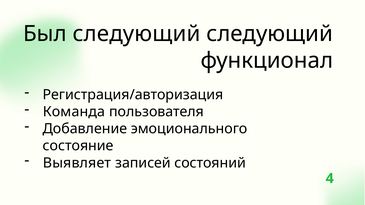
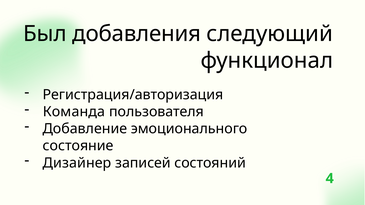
Был следующий: следующий -> добавления
Выявляет: Выявляет -> Дизайнер
